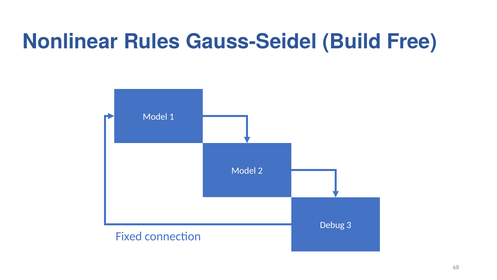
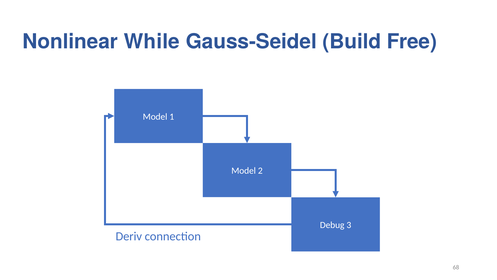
Rules: Rules -> While
Fixed: Fixed -> Deriv
